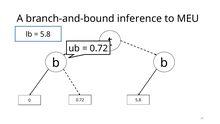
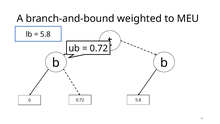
inference: inference -> weighted
